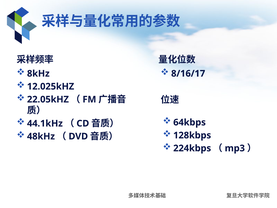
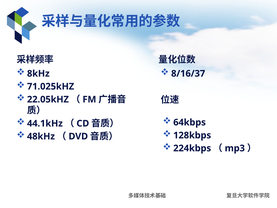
8/16/17: 8/16/17 -> 8/16/37
12.025kHZ: 12.025kHZ -> 71.025kHZ
